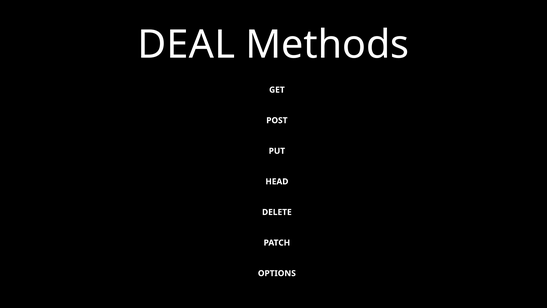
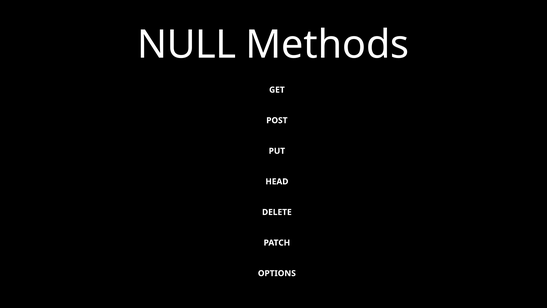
DEAL: DEAL -> NULL
